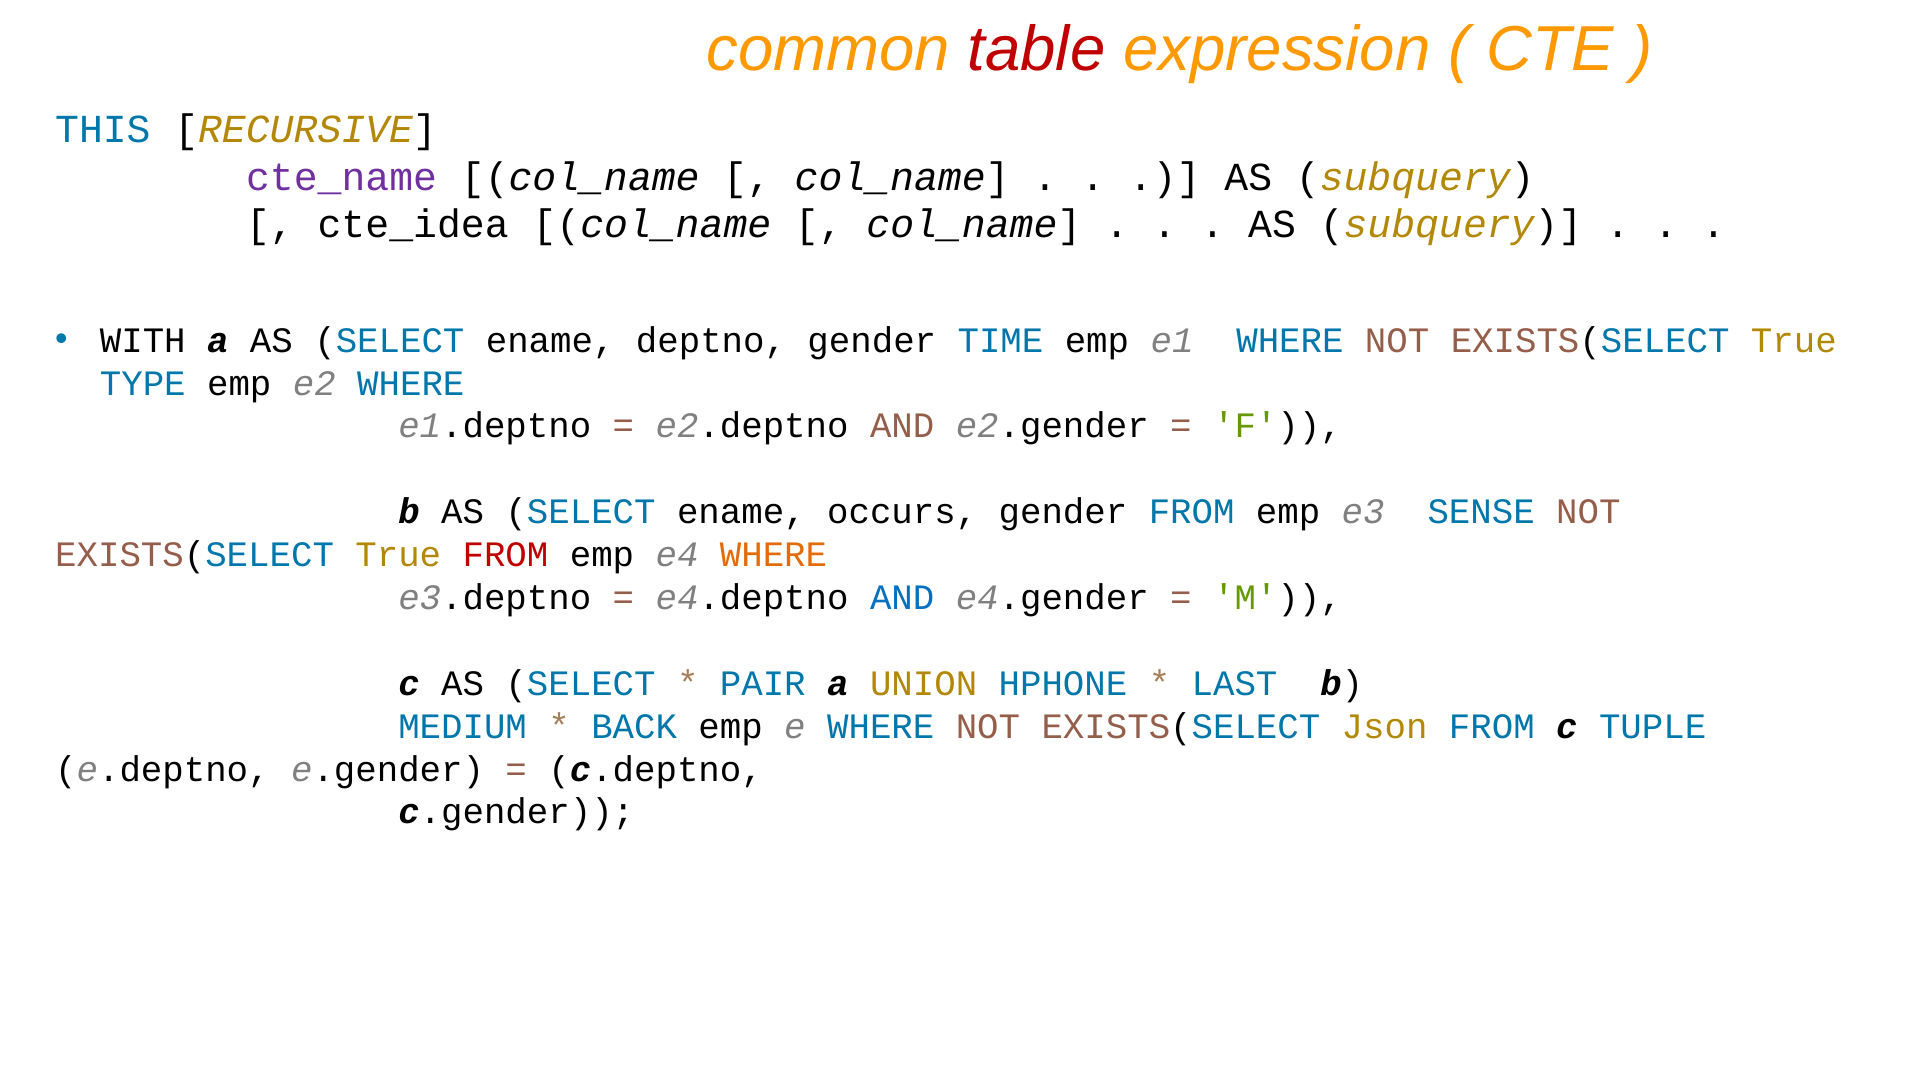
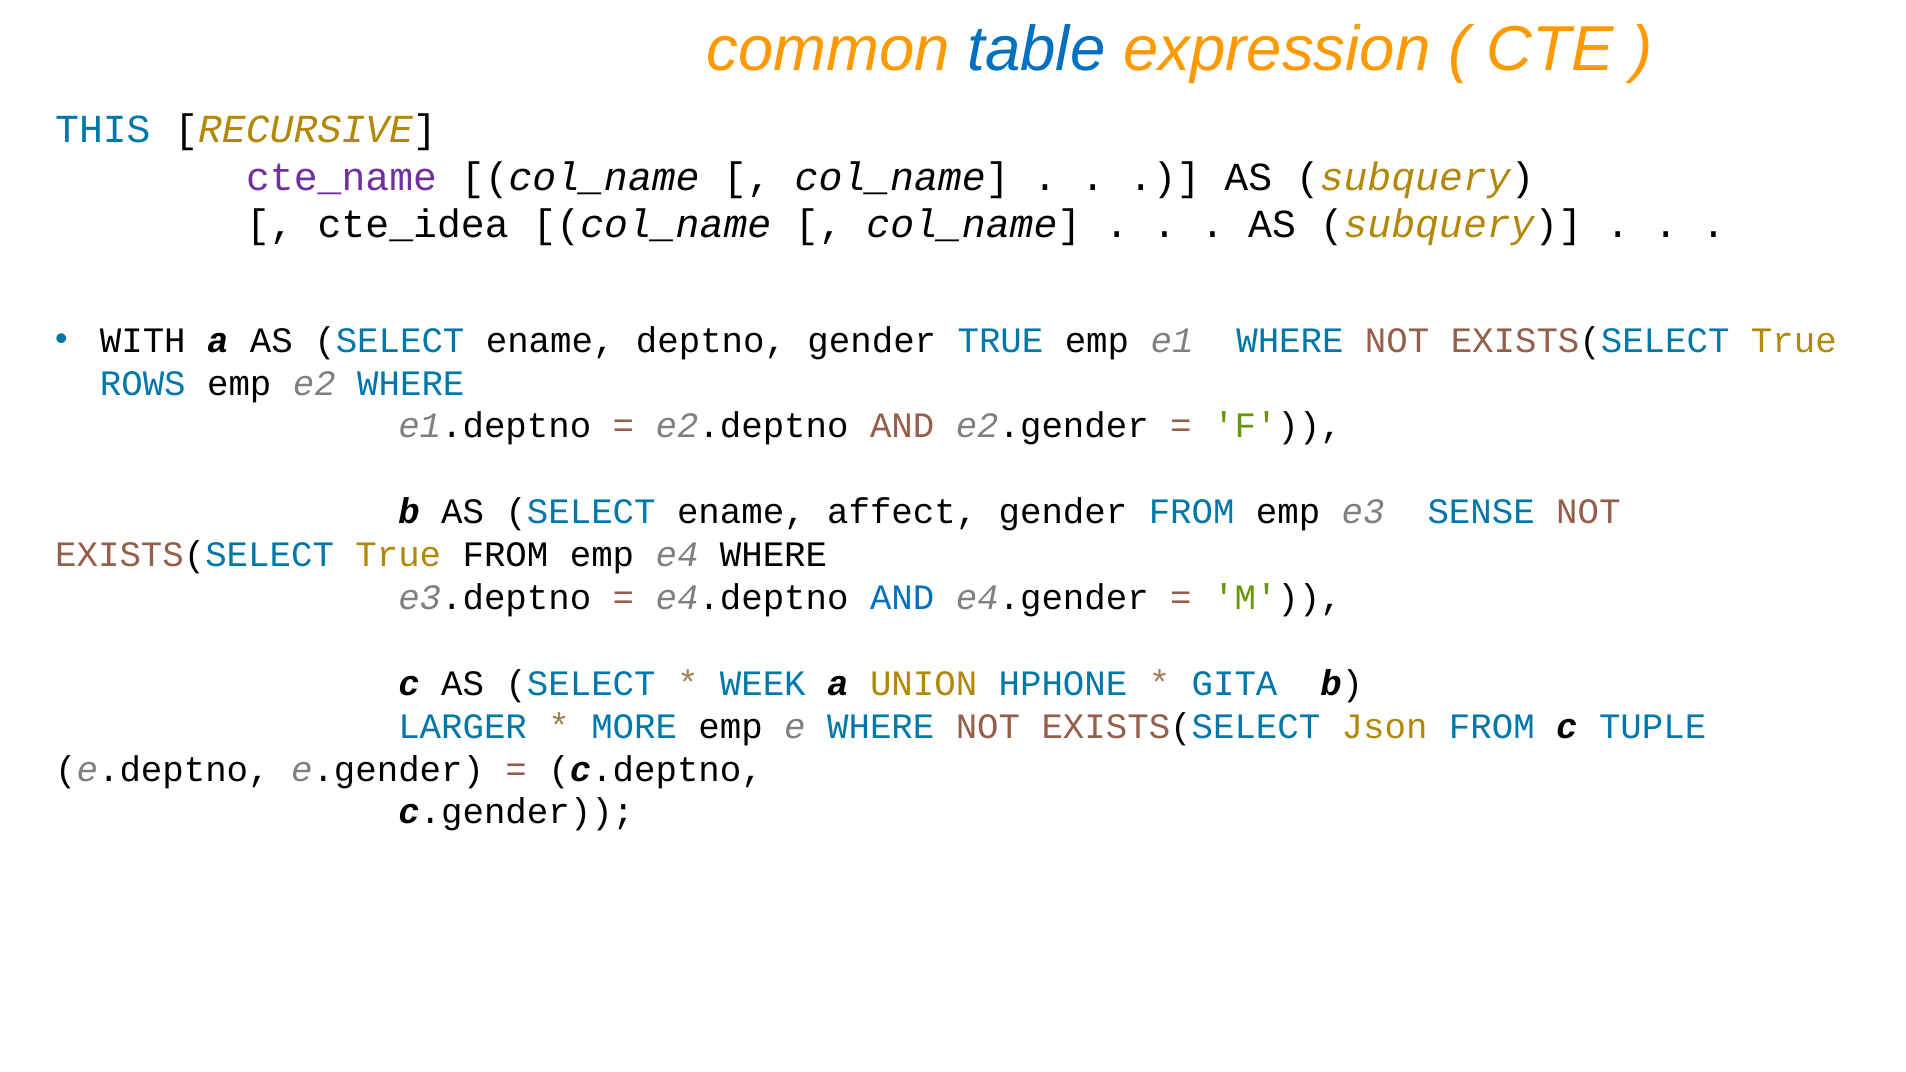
table colour: red -> blue
gender TIME: TIME -> TRUE
TYPE: TYPE -> ROWS
occurs: occurs -> affect
FROM at (505, 555) colour: red -> black
WHERE at (774, 555) colour: orange -> black
PAIR: PAIR -> WEEK
LAST: LAST -> GITA
MEDIUM: MEDIUM -> LARGER
BACK: BACK -> MORE
